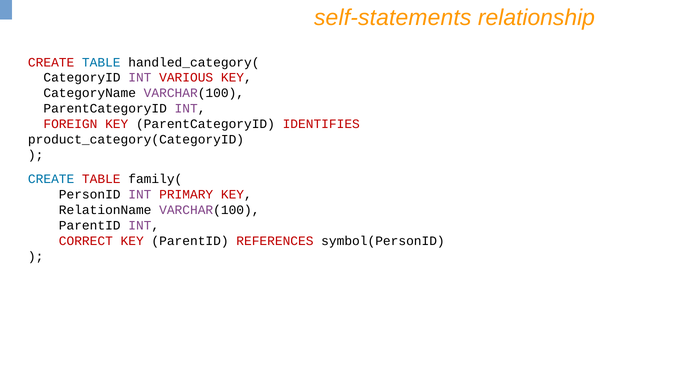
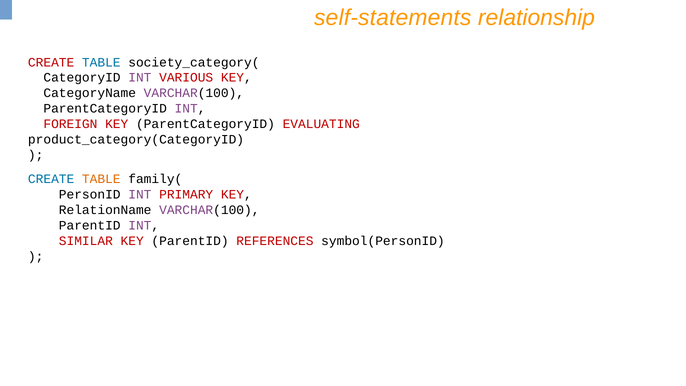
handled_category(: handled_category( -> society_category(
IDENTIFIES: IDENTIFIES -> EVALUATING
TABLE at (101, 179) colour: red -> orange
CORRECT: CORRECT -> SIMILAR
